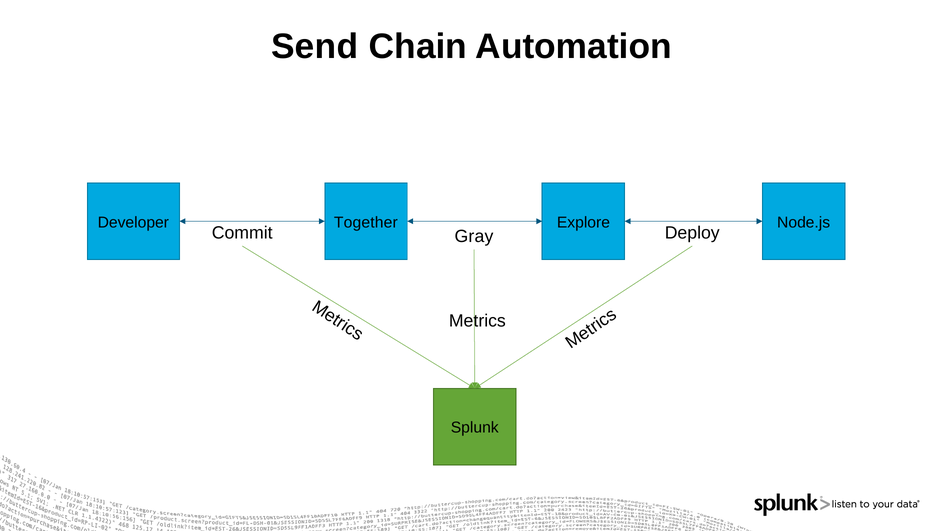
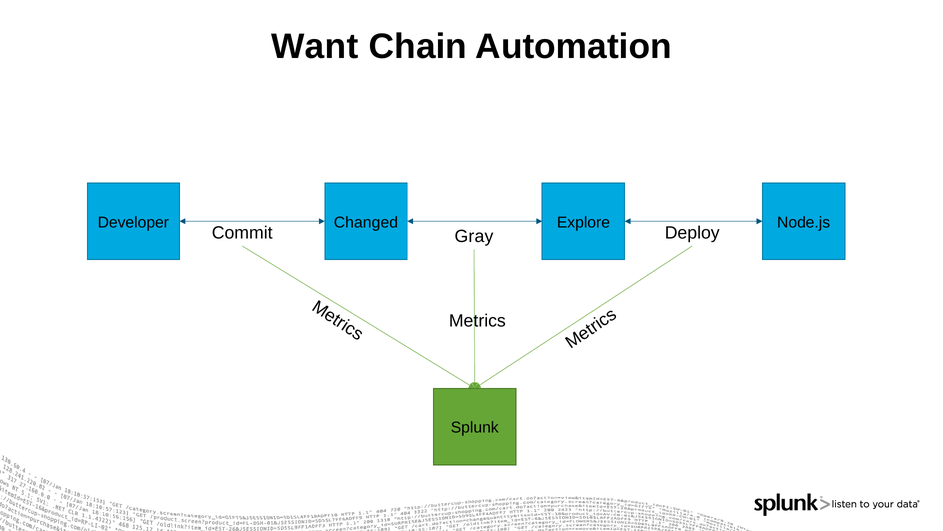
Send: Send -> Want
Together: Together -> Changed
